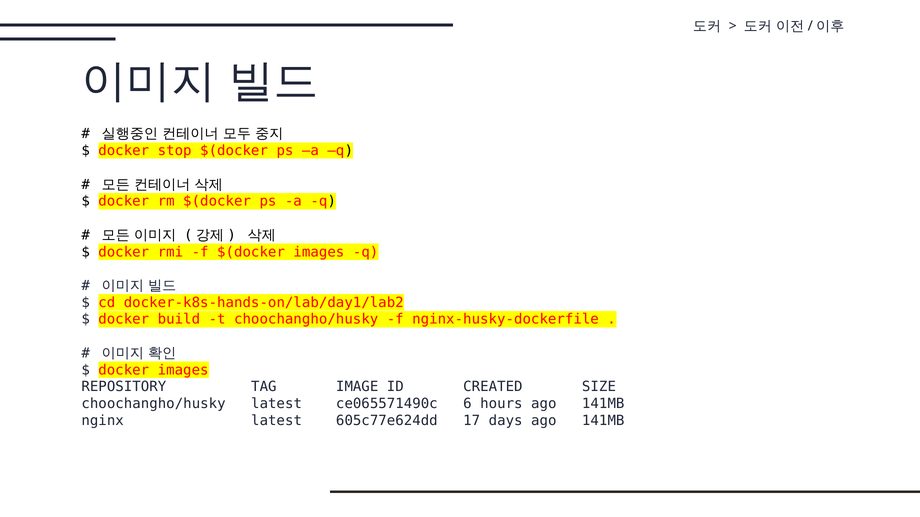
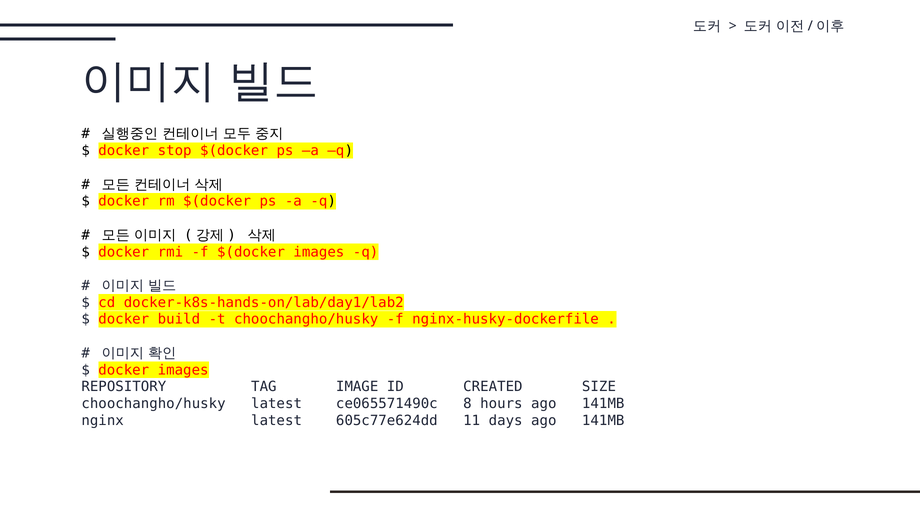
6: 6 -> 8
17: 17 -> 11
